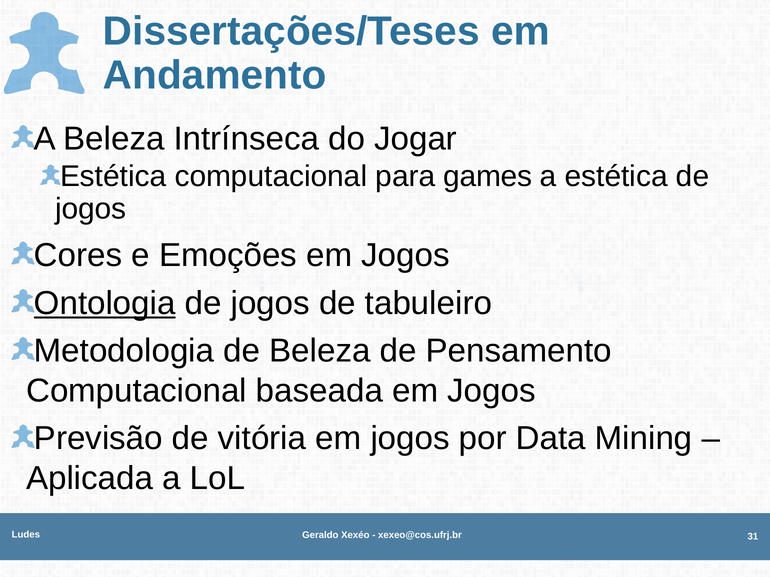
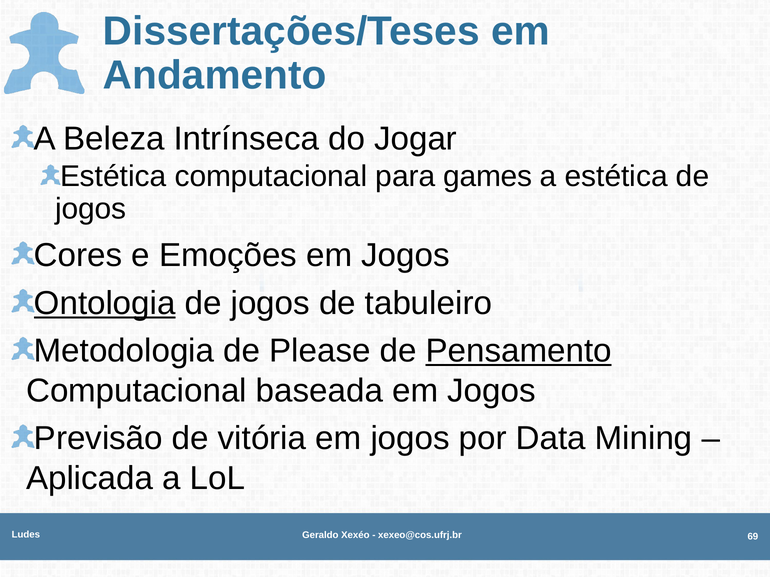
de Beleza: Beleza -> Please
Pensamento underline: none -> present
31: 31 -> 69
